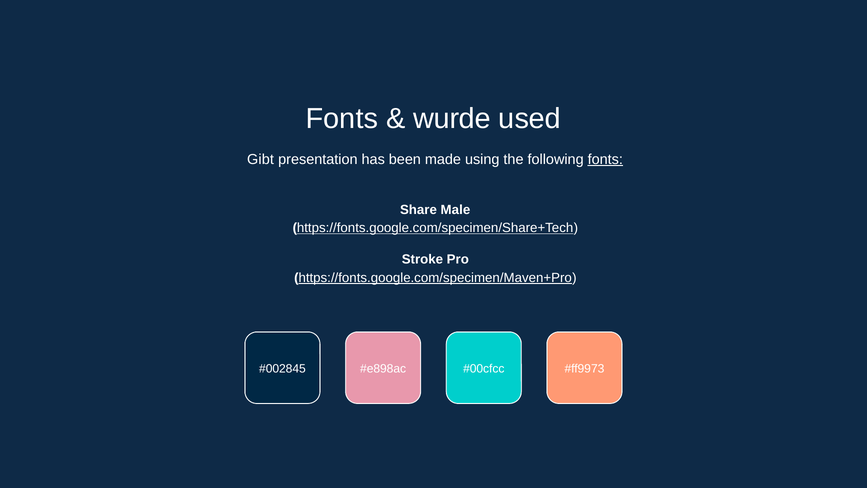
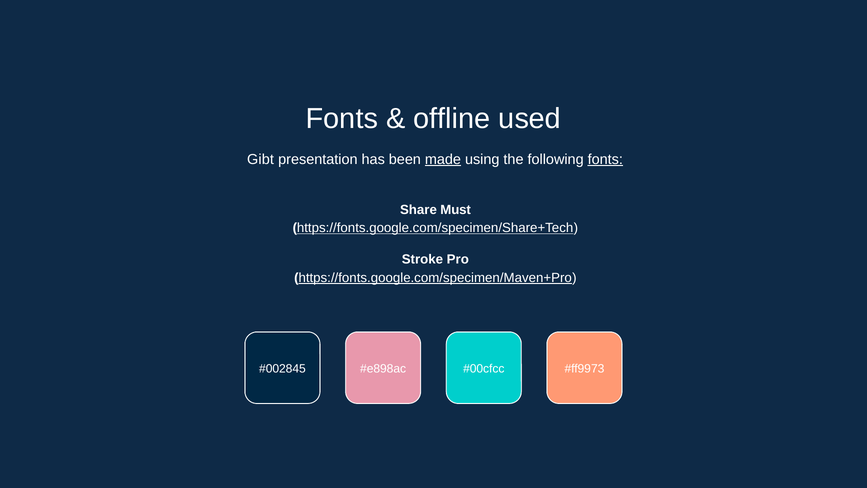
wurde: wurde -> offline
made underline: none -> present
Male: Male -> Must
